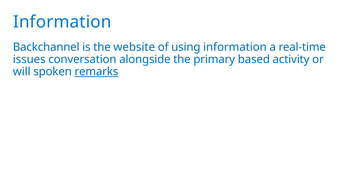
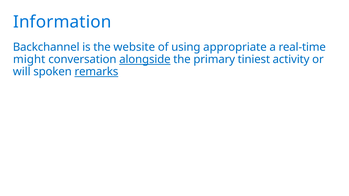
using information: information -> appropriate
issues: issues -> might
alongside underline: none -> present
based: based -> tiniest
